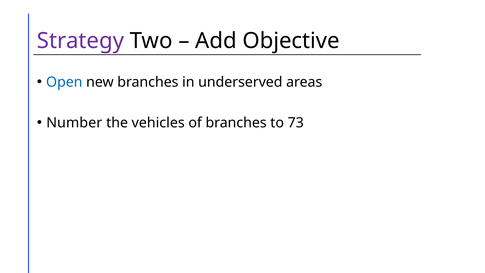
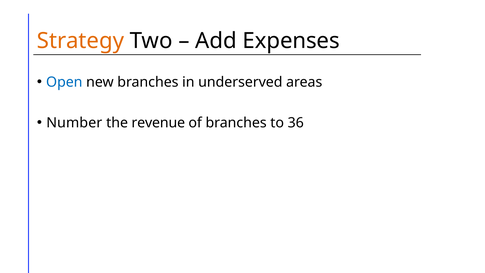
Strategy colour: purple -> orange
Objective: Objective -> Expenses
vehicles: vehicles -> revenue
73: 73 -> 36
